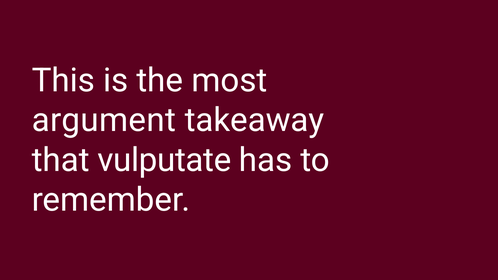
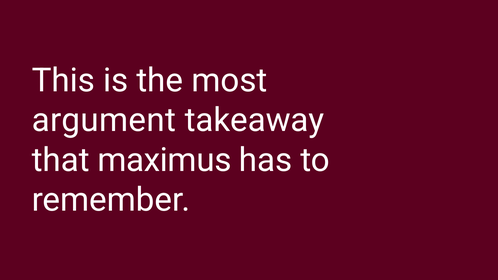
vulputate: vulputate -> maximus
